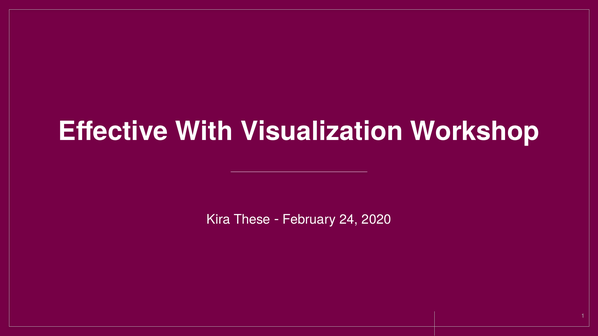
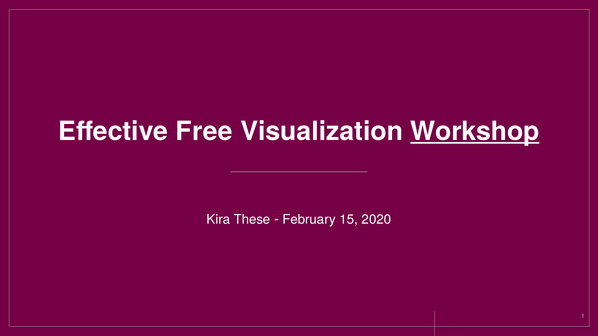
With: With -> Free
Workshop underline: none -> present
24: 24 -> 15
